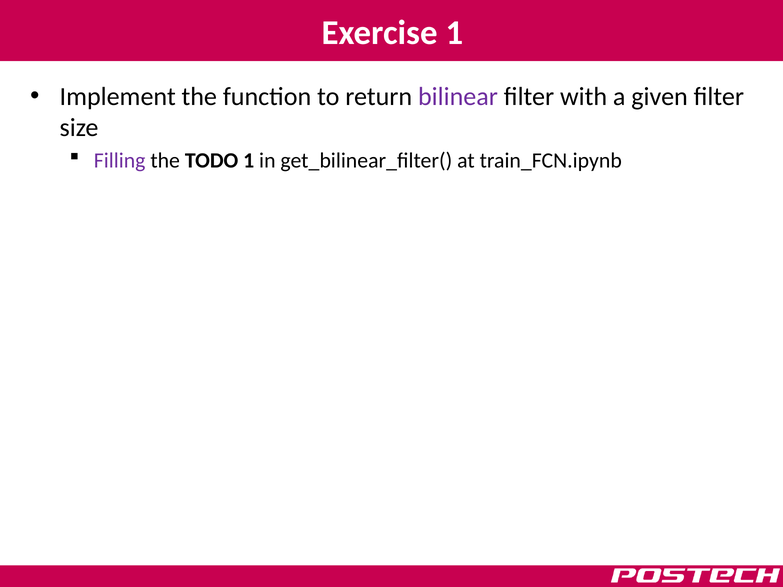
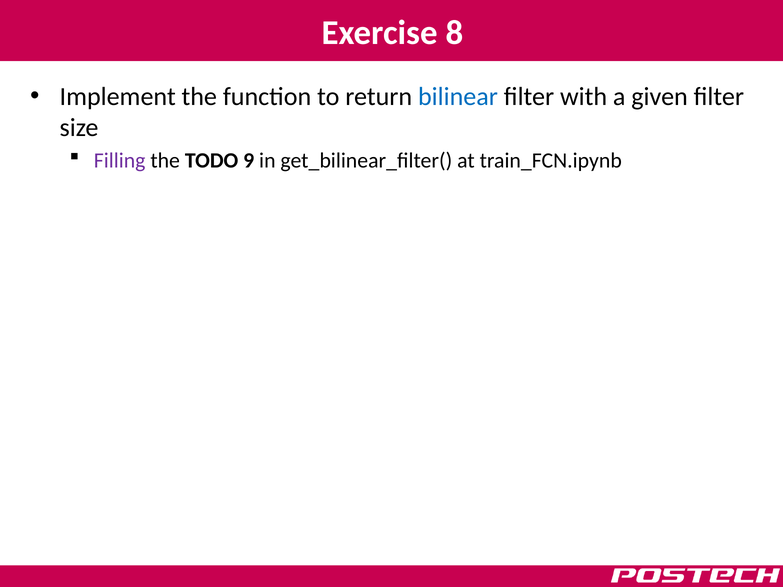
Exercise 1: 1 -> 8
bilinear colour: purple -> blue
TODO 1: 1 -> 9
